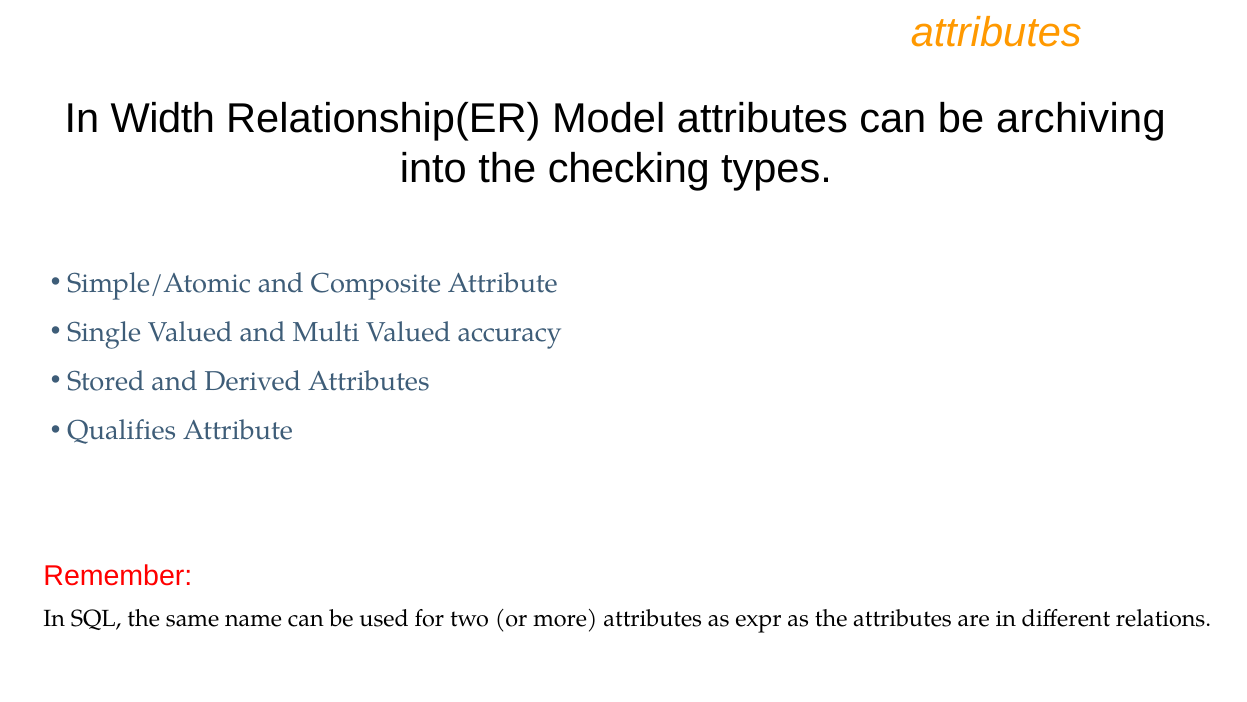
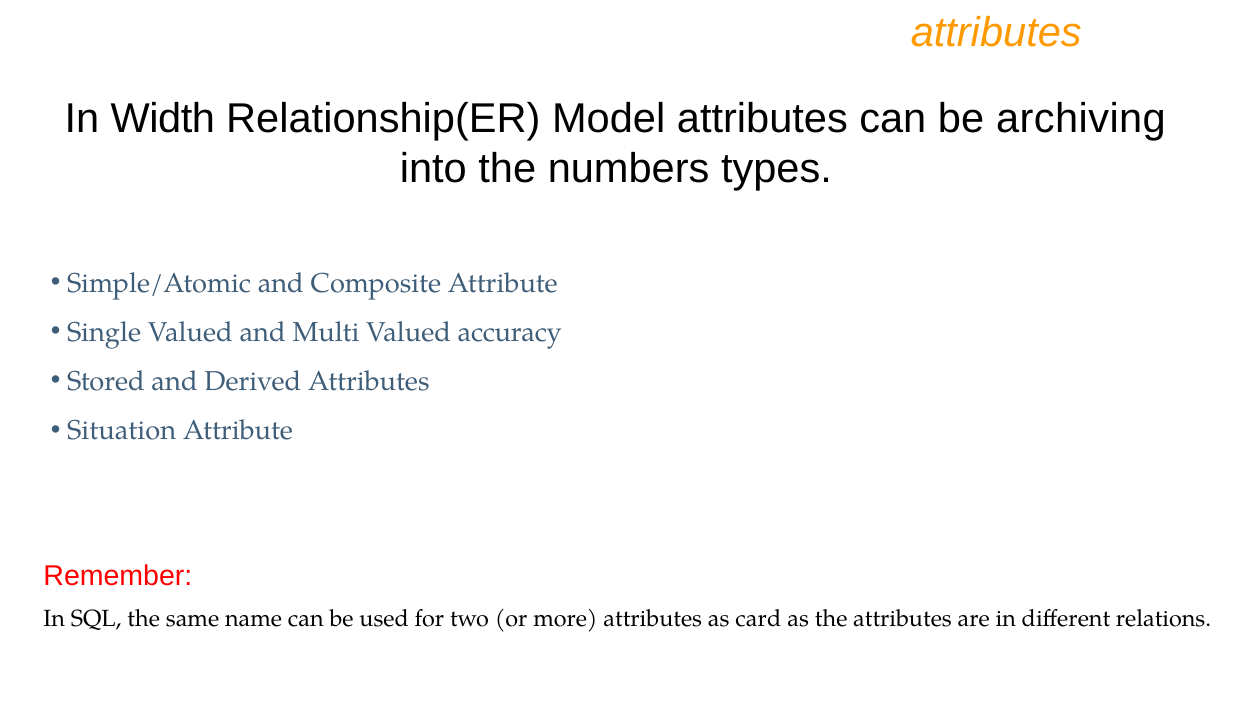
checking: checking -> numbers
Qualifies: Qualifies -> Situation
expr: expr -> card
